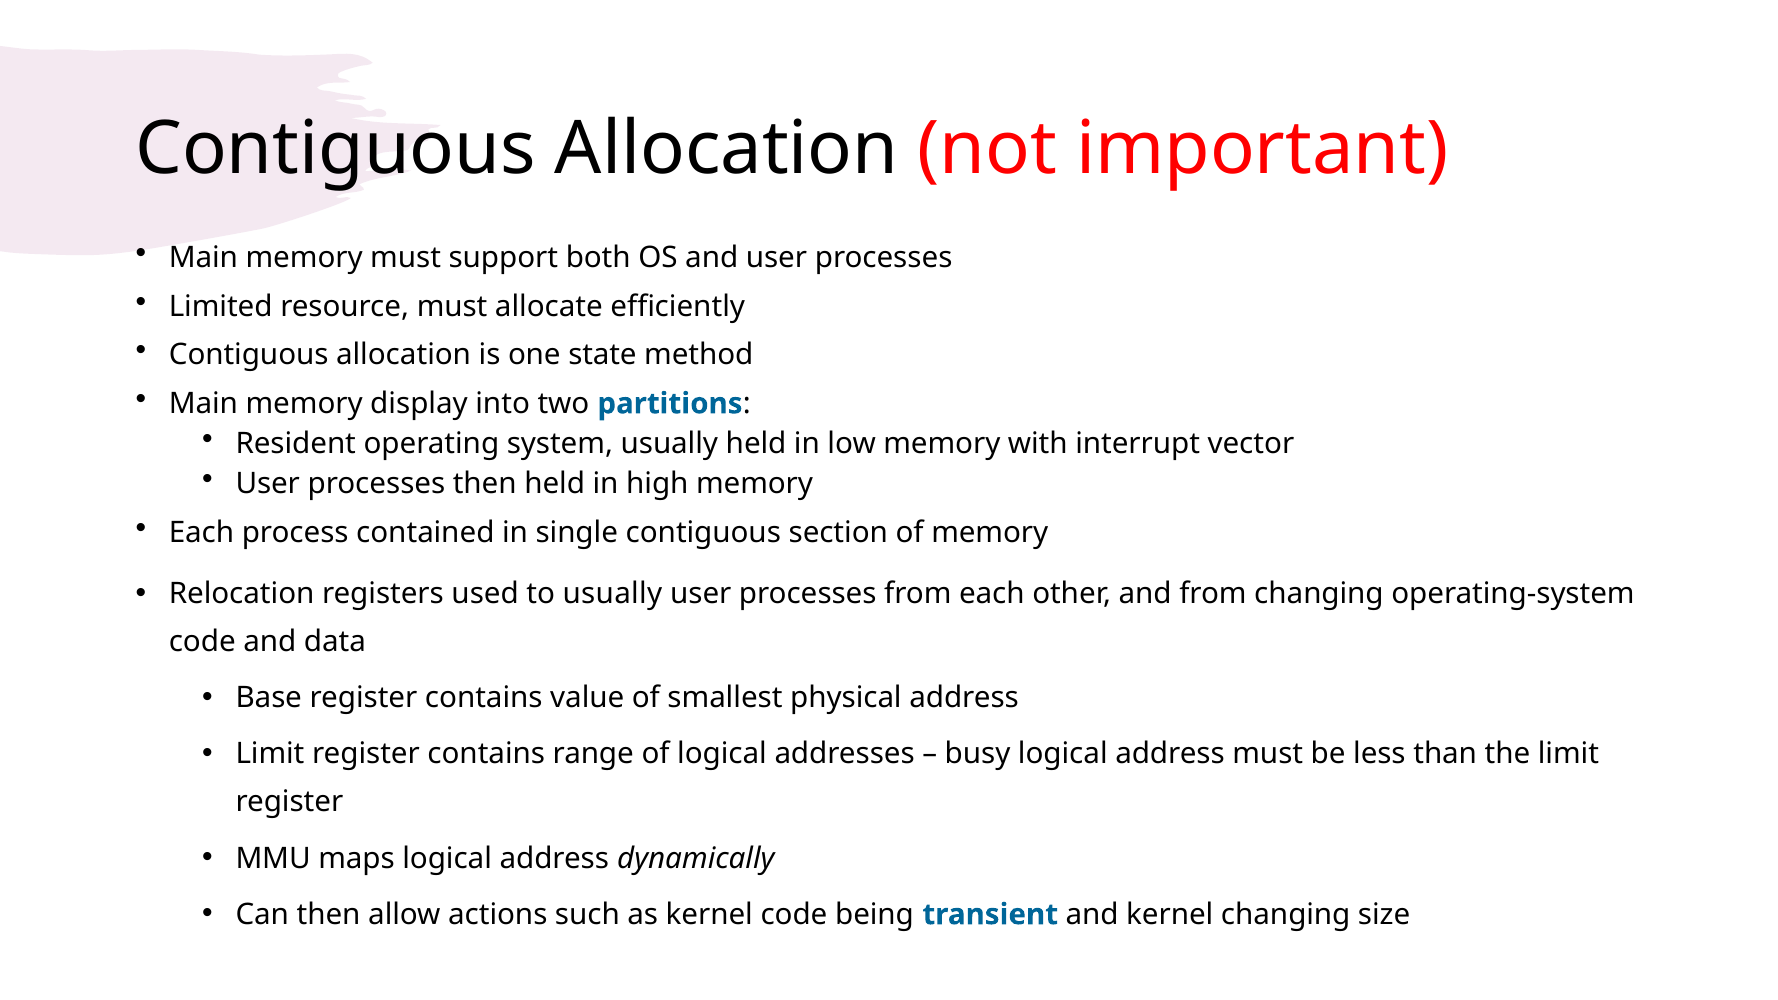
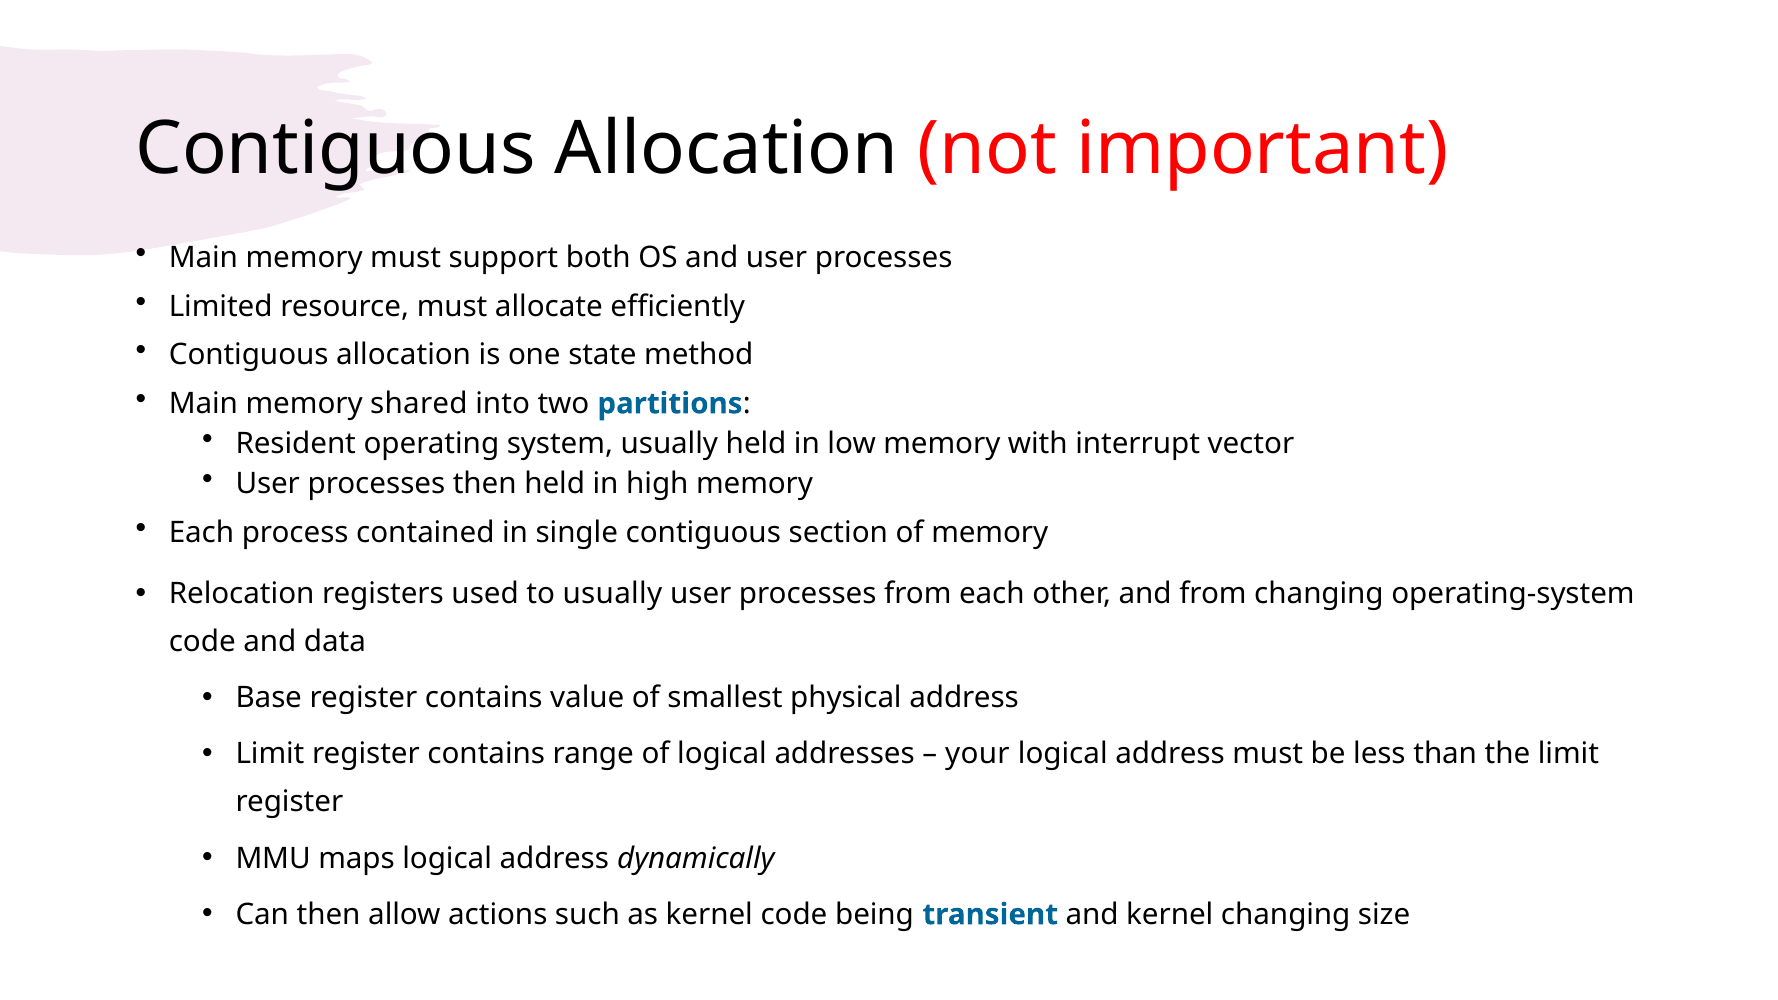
display: display -> shared
busy: busy -> your
